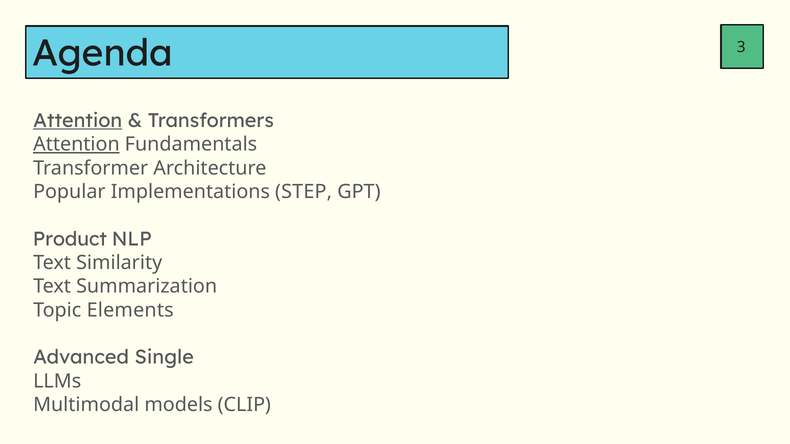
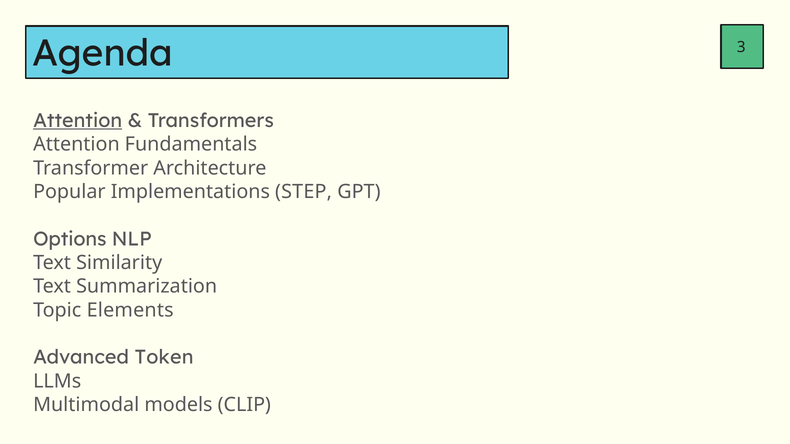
Attention at (76, 144) underline: present -> none
Product: Product -> Options
Single: Single -> Token
